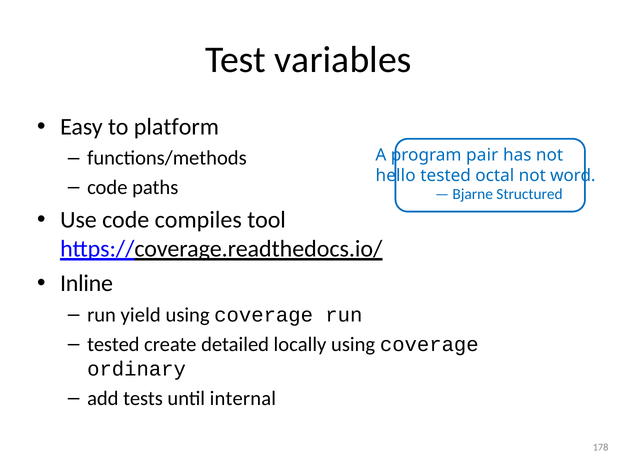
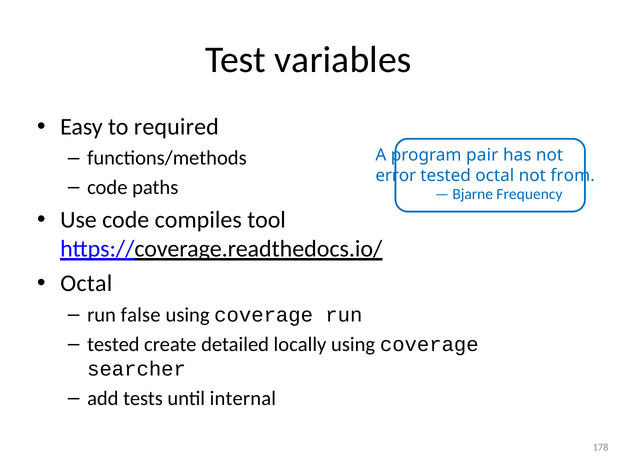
platform: platform -> required
hello: hello -> error
word: word -> from
Structured: Structured -> Frequency
Inline at (87, 284): Inline -> Octal
yield: yield -> false
ordinary: ordinary -> searcher
